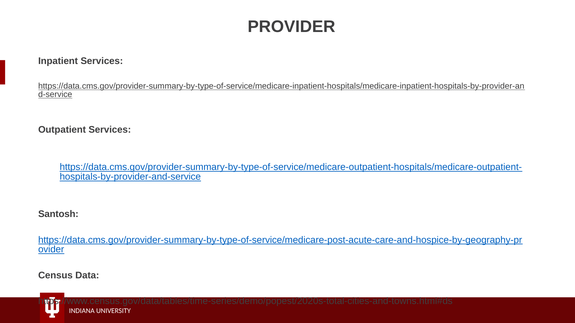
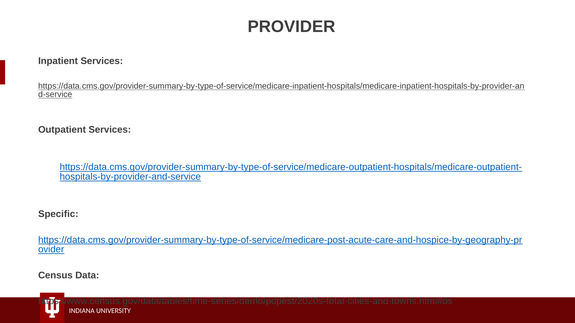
Santosh: Santosh -> Specific
